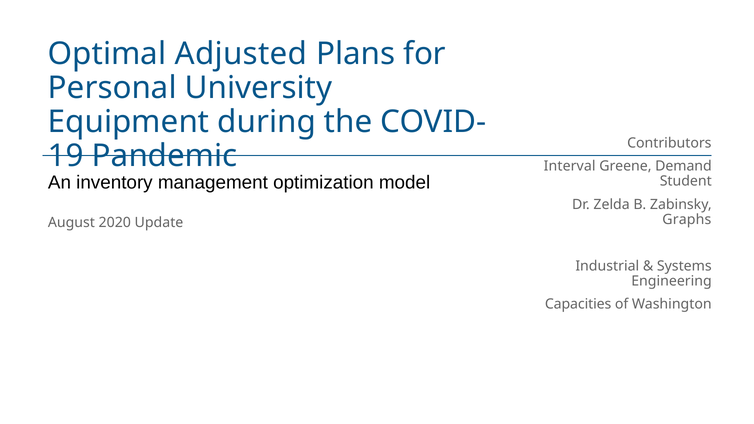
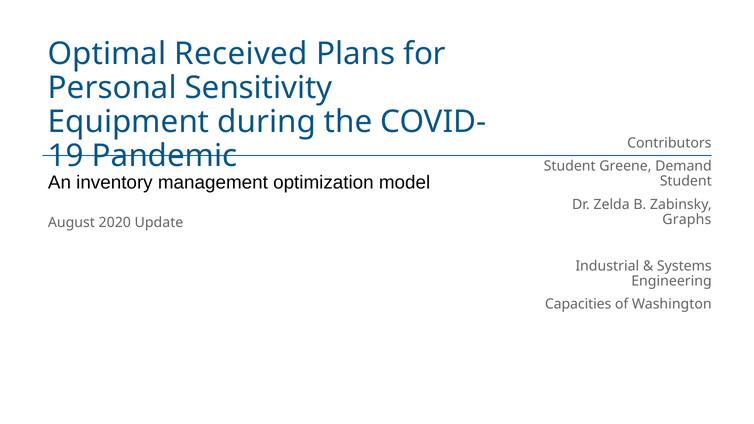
Adjusted: Adjusted -> Received
University: University -> Sensitivity
Interval at (570, 166): Interval -> Student
